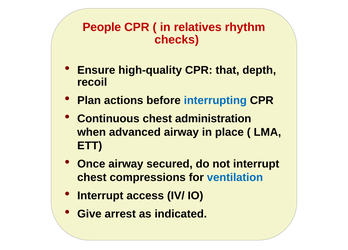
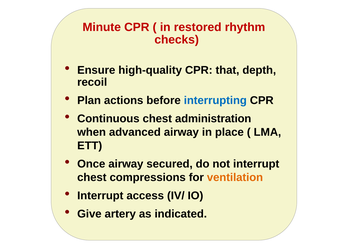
People: People -> Minute
relatives: relatives -> restored
ventilation colour: blue -> orange
arrest: arrest -> artery
